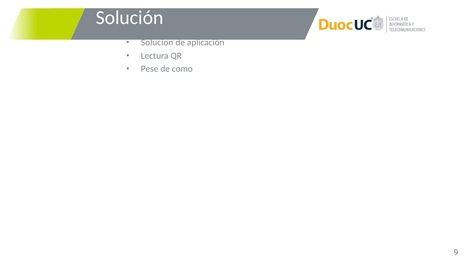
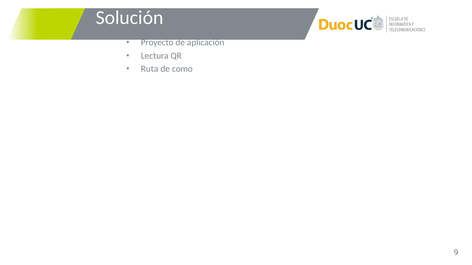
Solucion: Solucion -> Proyecto
Pese: Pese -> Ruta
